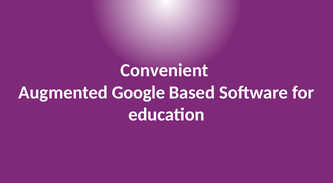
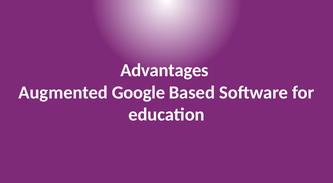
Convenient: Convenient -> Advantages
